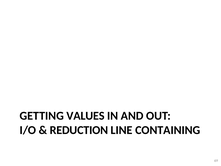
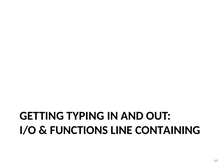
VALUES: VALUES -> TYPING
REDUCTION: REDUCTION -> FUNCTIONS
